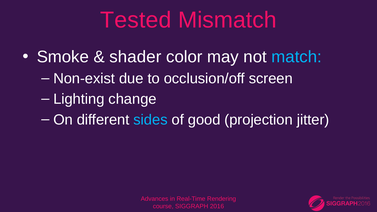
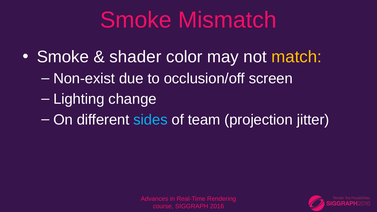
Tested at (136, 20): Tested -> Smoke
match colour: light blue -> yellow
good: good -> team
